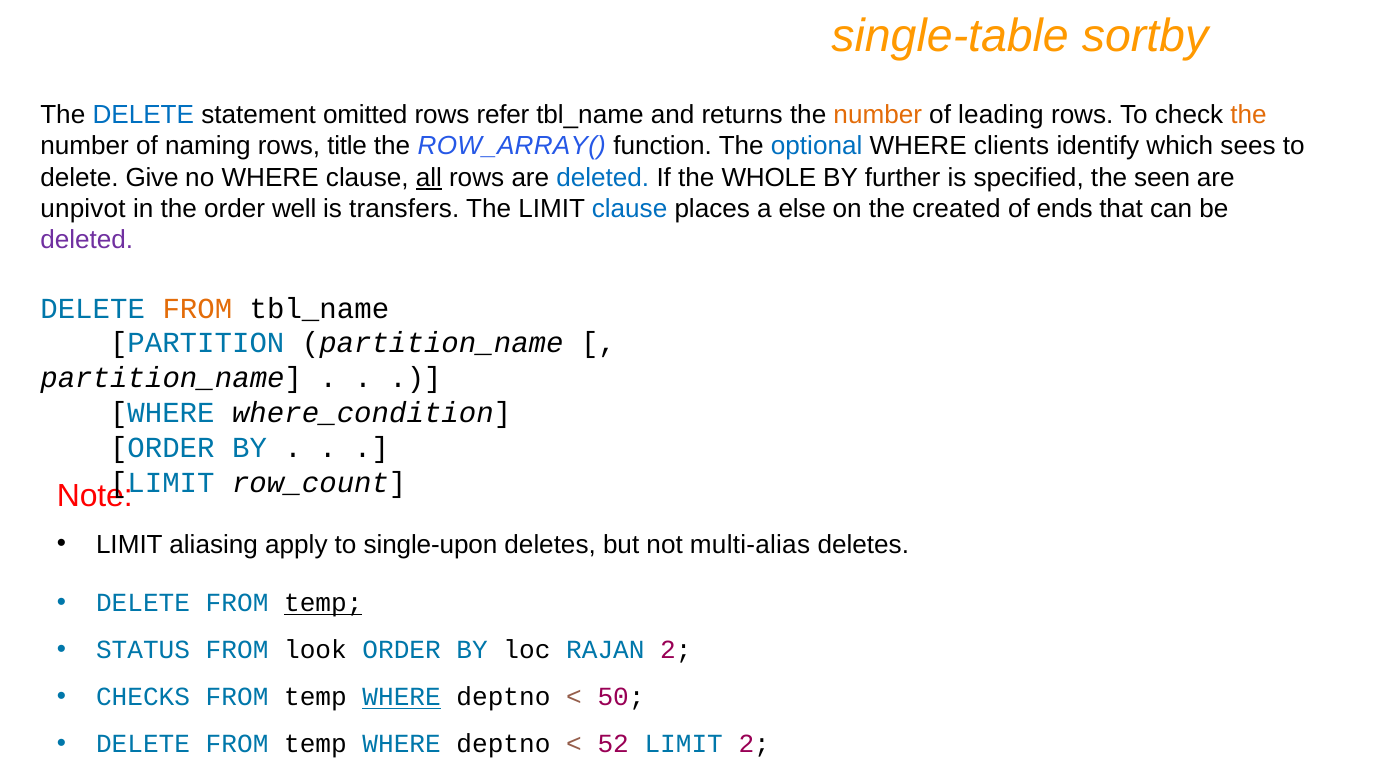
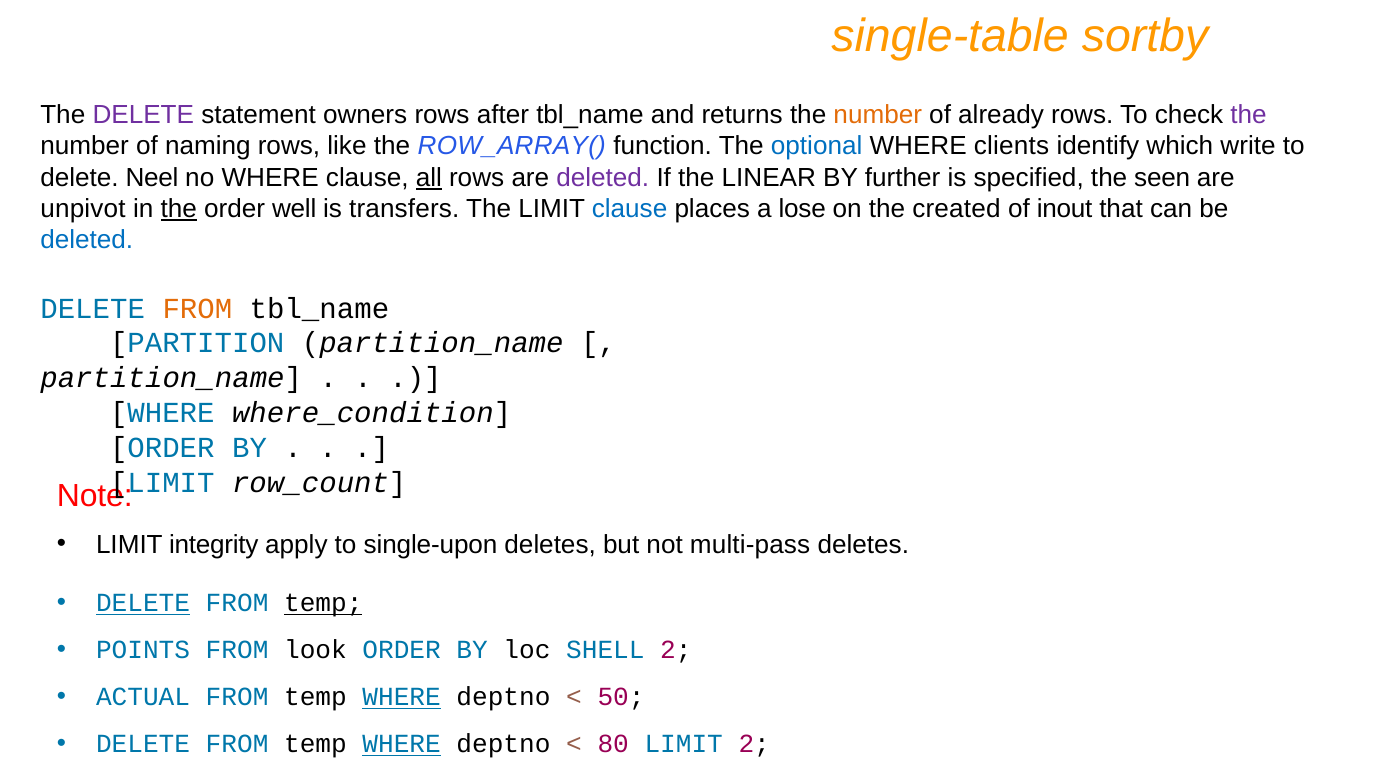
DELETE at (143, 115) colour: blue -> purple
omitted: omitted -> owners
refer: refer -> after
leading: leading -> already
the at (1249, 115) colour: orange -> purple
title: title -> like
sees: sees -> write
Give: Give -> Neel
deleted at (603, 177) colour: blue -> purple
WHOLE: WHOLE -> LINEAR
the at (179, 209) underline: none -> present
else: else -> lose
ends: ends -> inout
deleted at (87, 240) colour: purple -> blue
aliasing: aliasing -> integrity
multi-alias: multi-alias -> multi-pass
DELETE at (143, 603) underline: none -> present
STATUS: STATUS -> POINTS
RAJAN: RAJAN -> SHELL
CHECKS: CHECKS -> ACTUAL
WHERE at (402, 744) underline: none -> present
52: 52 -> 80
